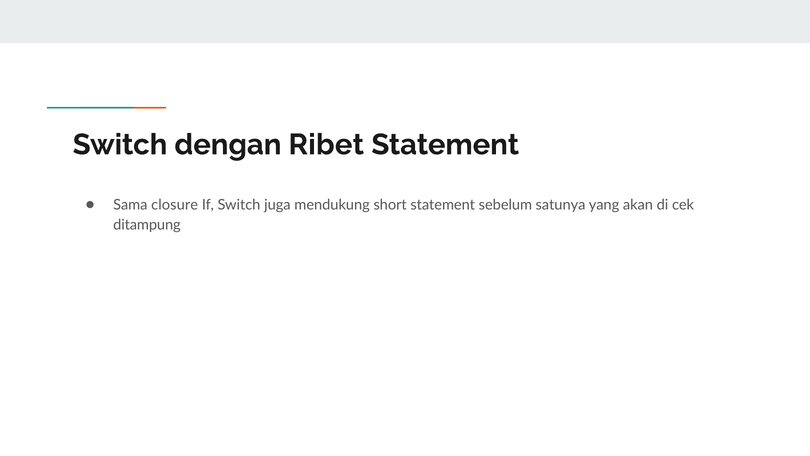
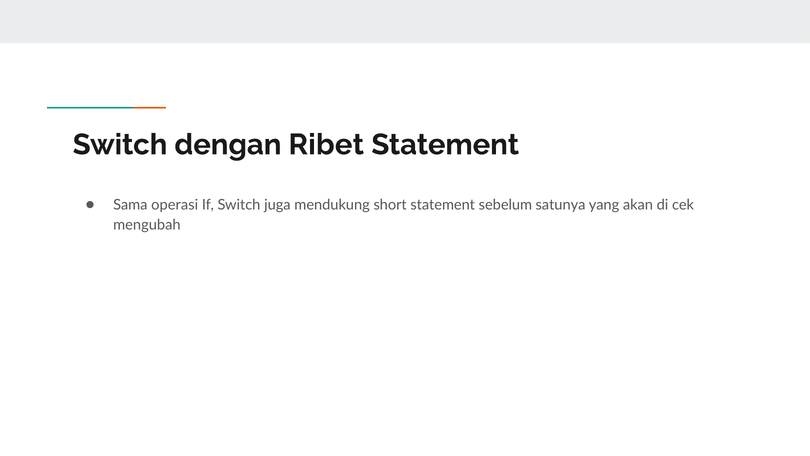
closure: closure -> operasi
ditampung: ditampung -> mengubah
